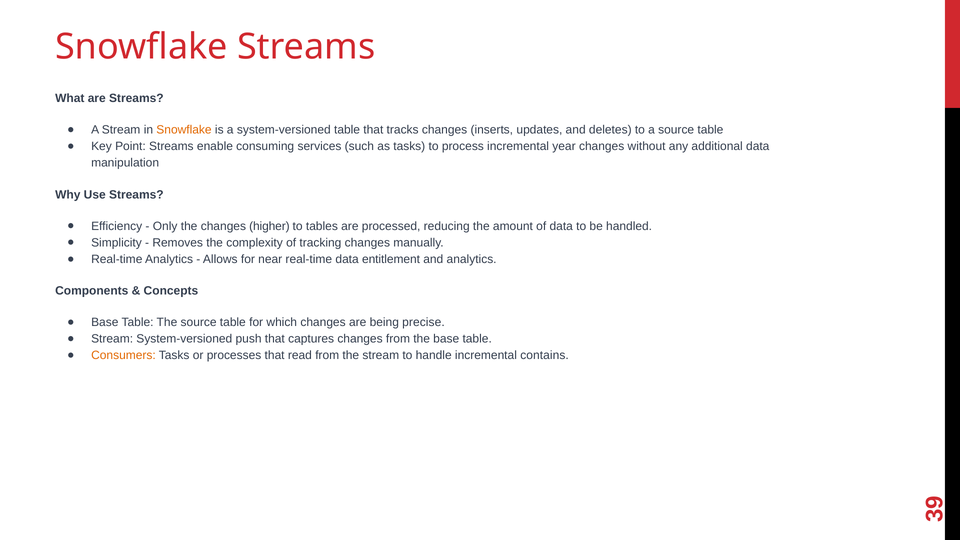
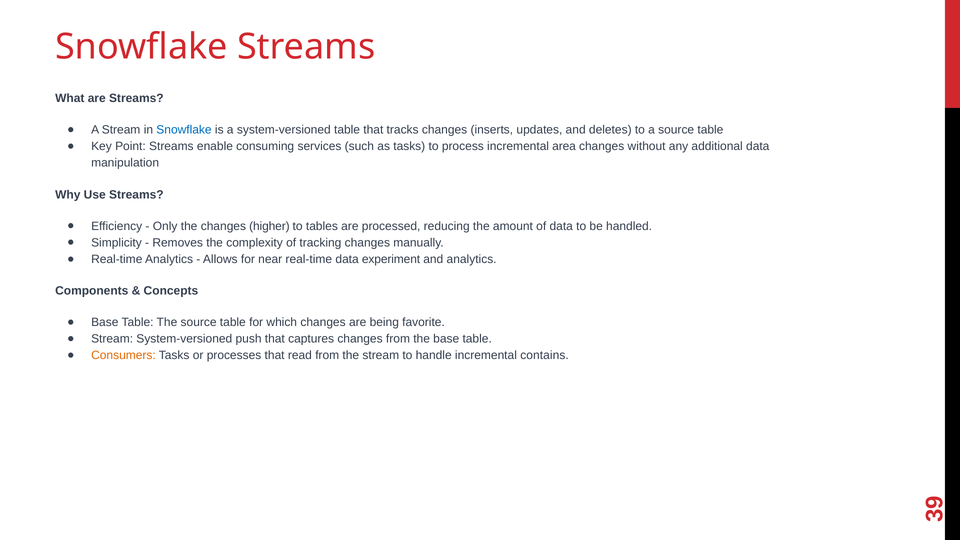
Snowflake at (184, 130) colour: orange -> blue
year: year -> area
entitlement: entitlement -> experiment
precise: precise -> favorite
